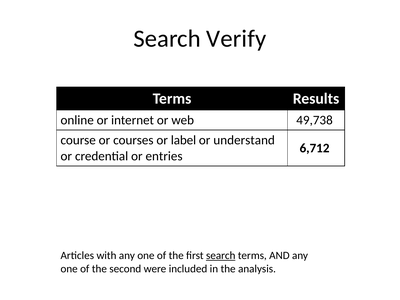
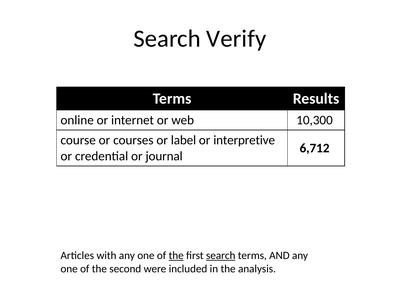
49,738: 49,738 -> 10,300
understand: understand -> interpretive
entries: entries -> journal
the at (176, 256) underline: none -> present
